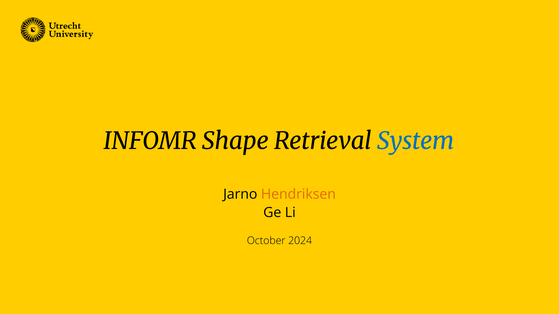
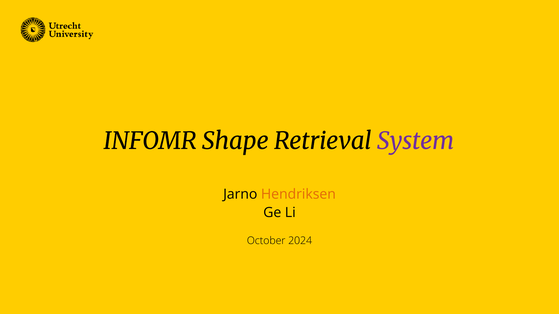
System colour: blue -> purple
